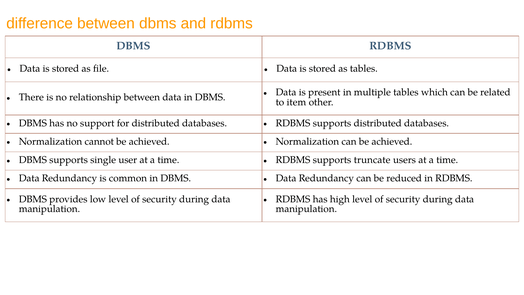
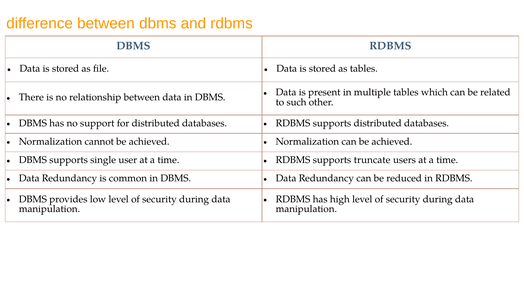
item: item -> such
